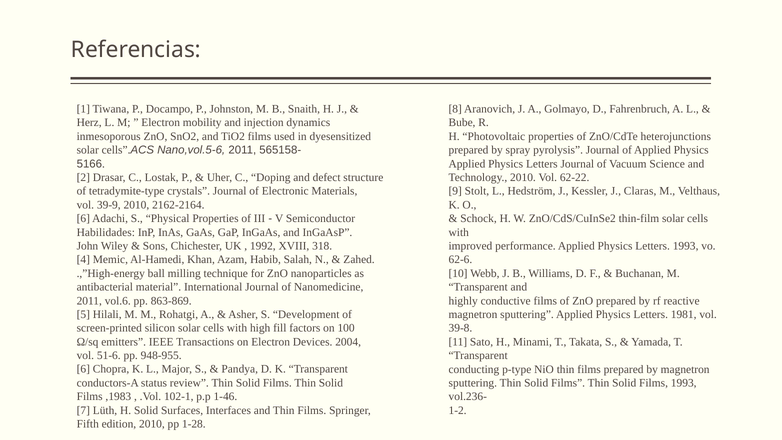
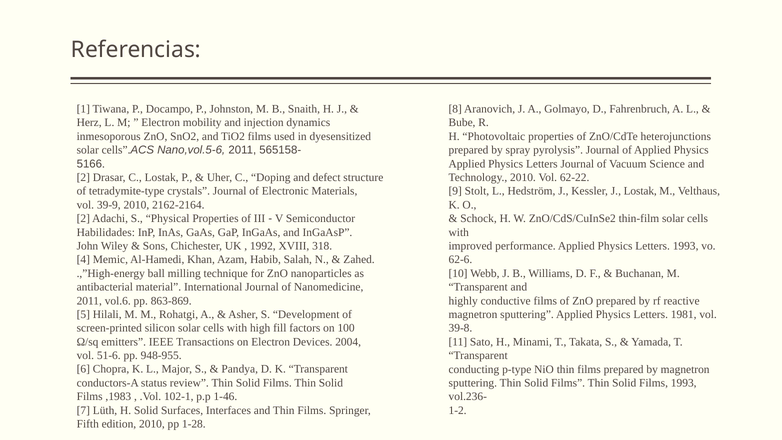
J Claras: Claras -> Lostak
6 at (83, 219): 6 -> 2
